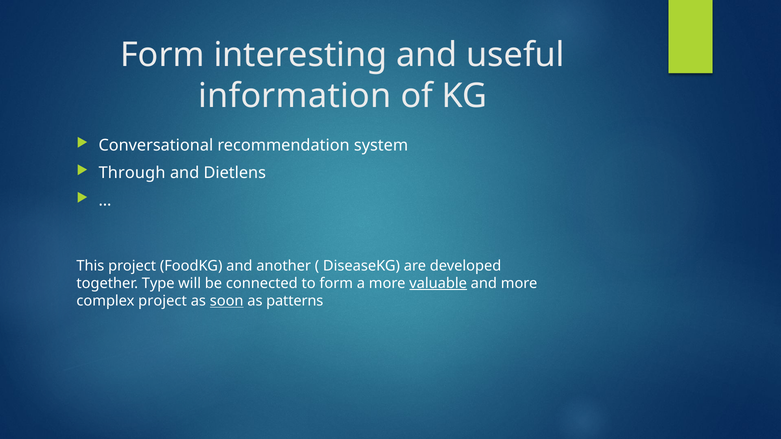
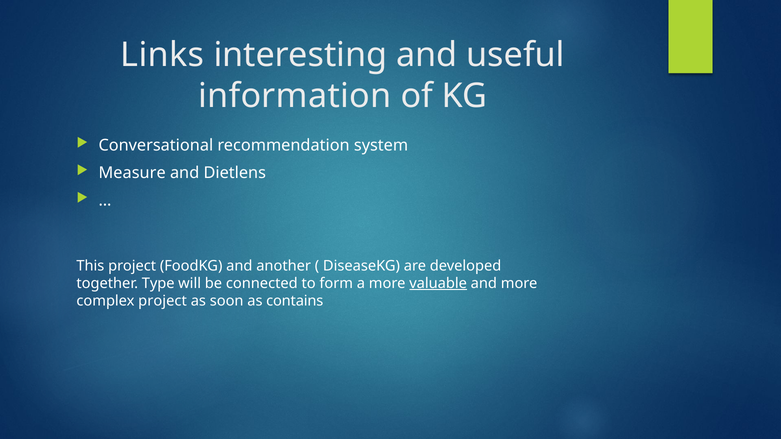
Form at (162, 55): Form -> Links
Through: Through -> Measure
soon underline: present -> none
patterns: patterns -> contains
